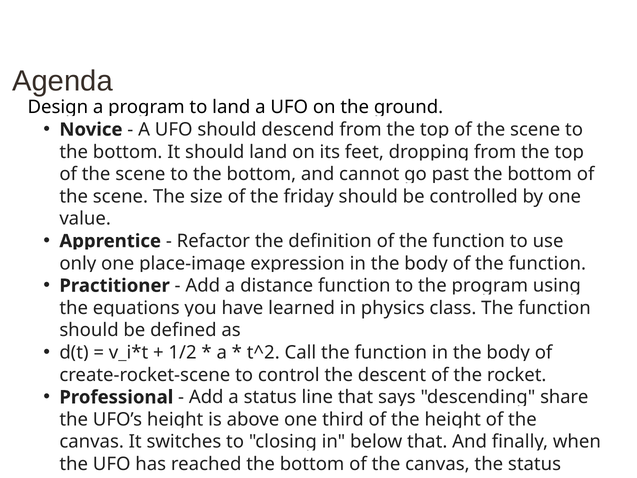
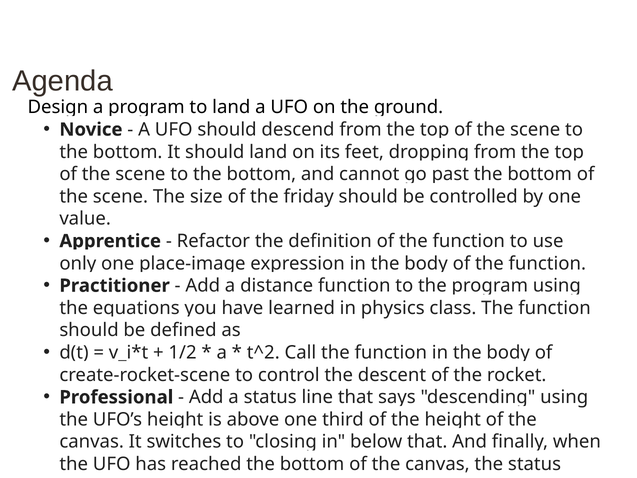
share at (564, 397): share -> using
